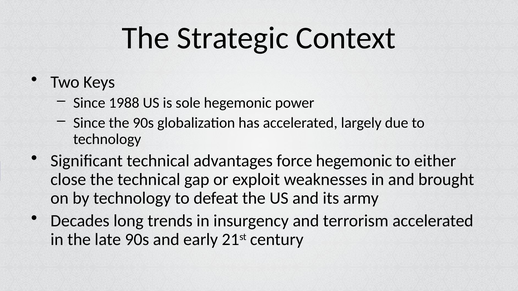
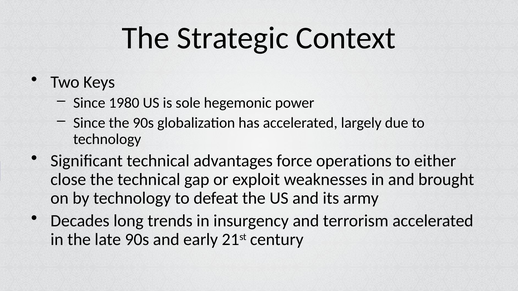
1988: 1988 -> 1980
force hegemonic: hegemonic -> operations
